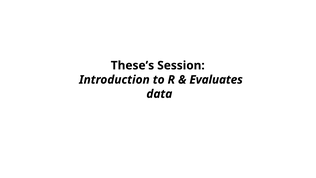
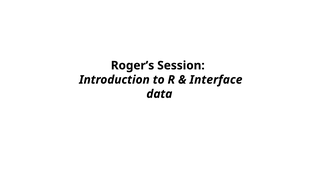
These’s: These’s -> Roger’s
Evaluates: Evaluates -> Interface
